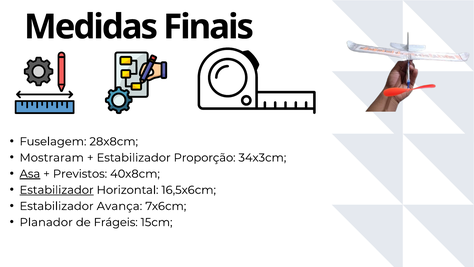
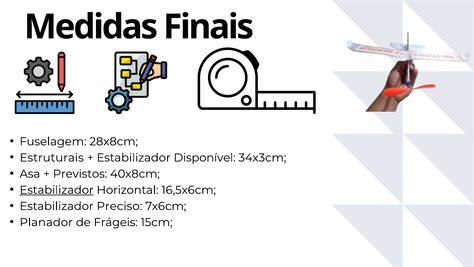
Mostraram: Mostraram -> Estruturais
Proporção: Proporção -> Disponível
Asa underline: present -> none
Avança: Avança -> Preciso
